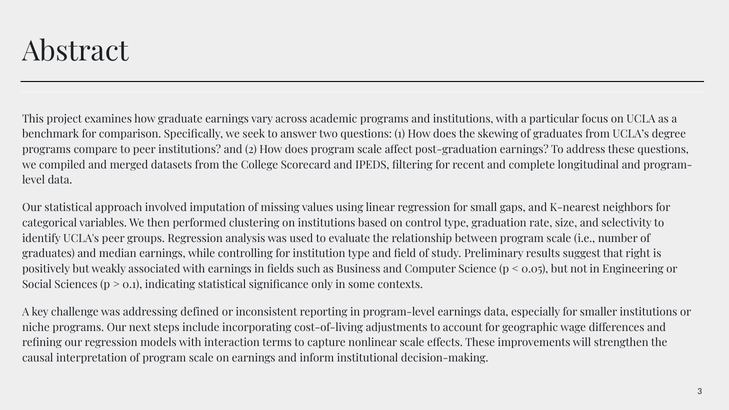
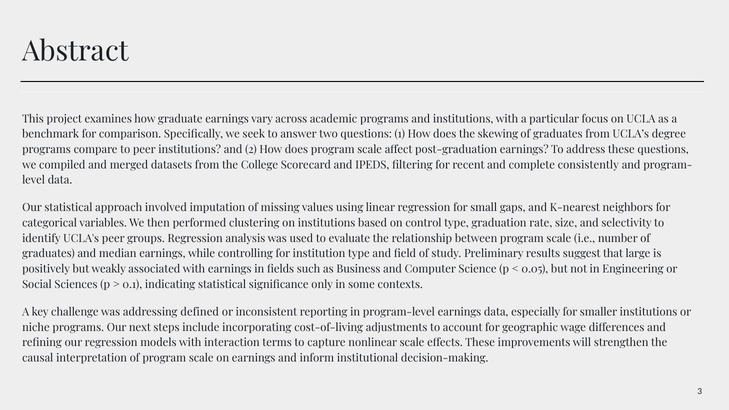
longitudinal: longitudinal -> consistently
right: right -> large
